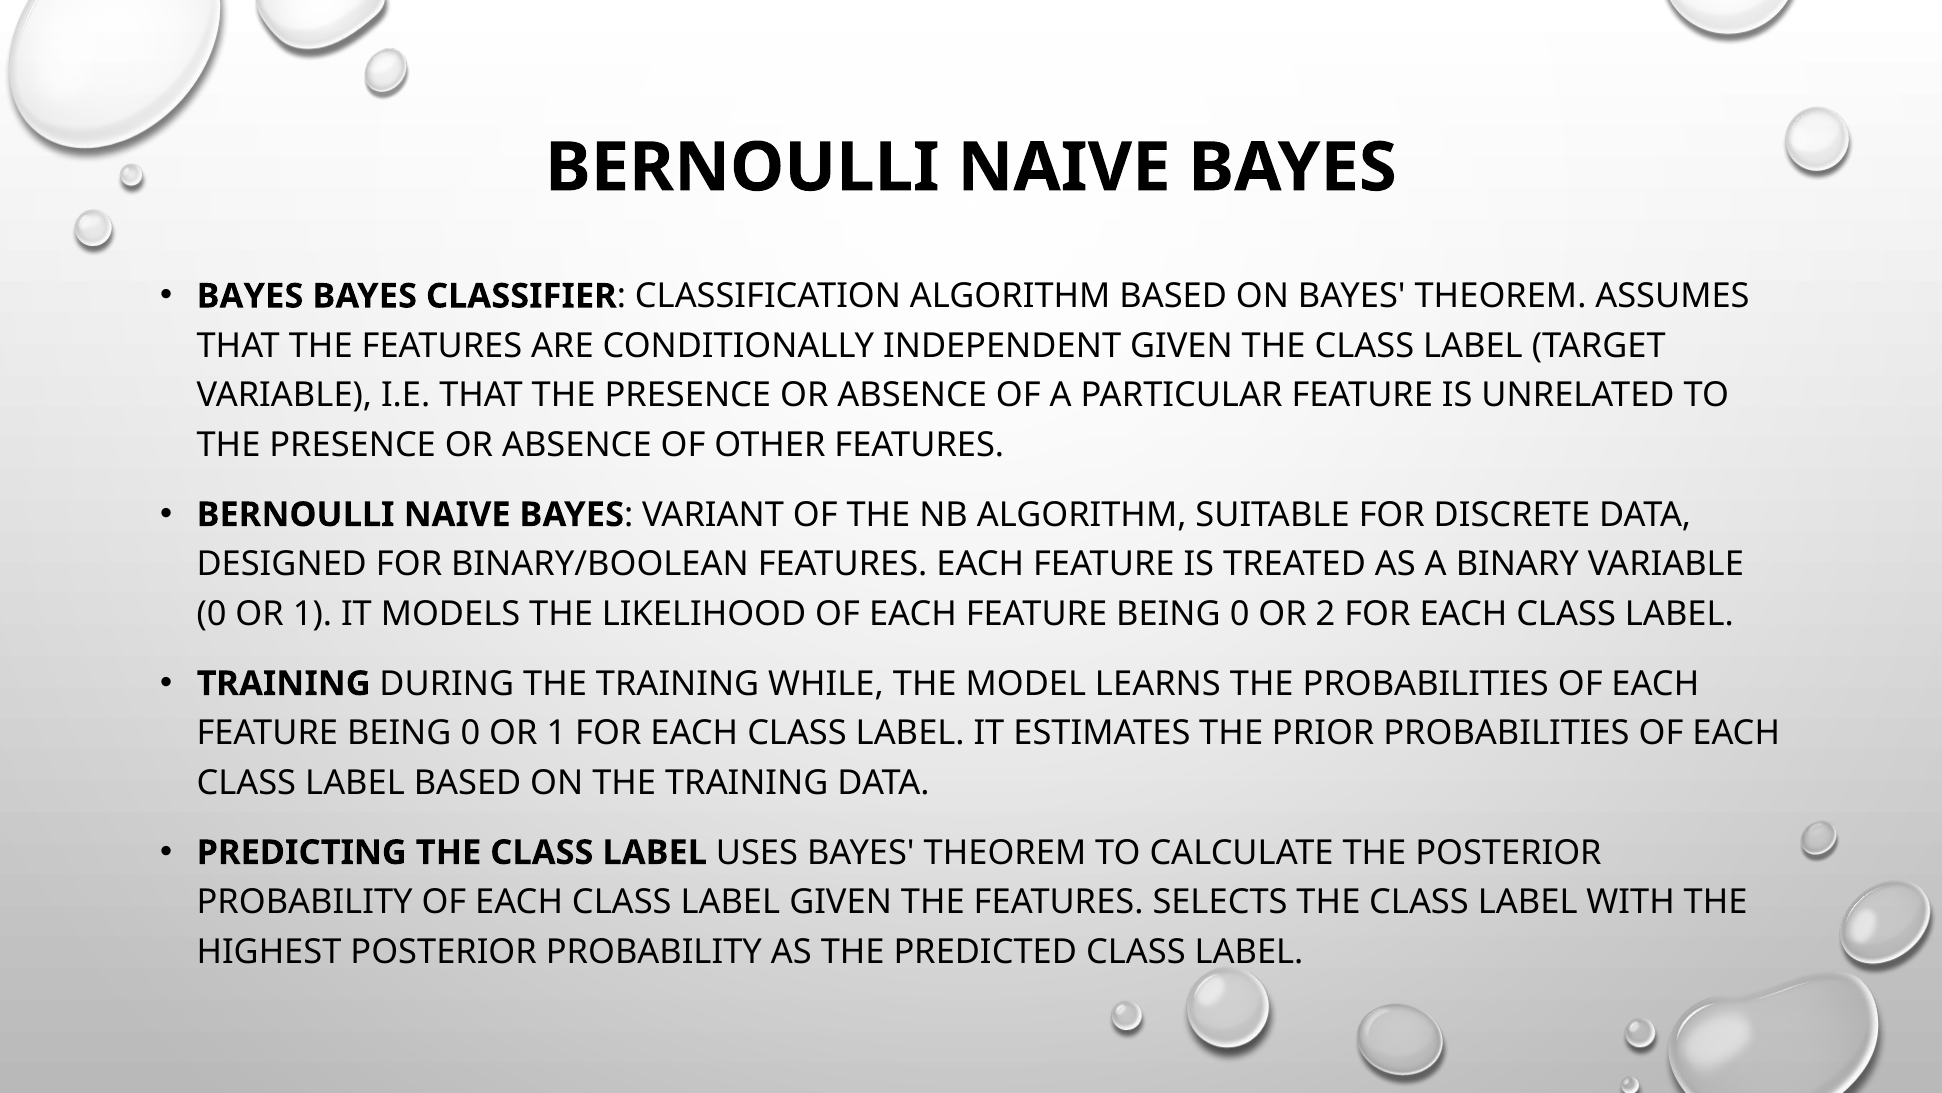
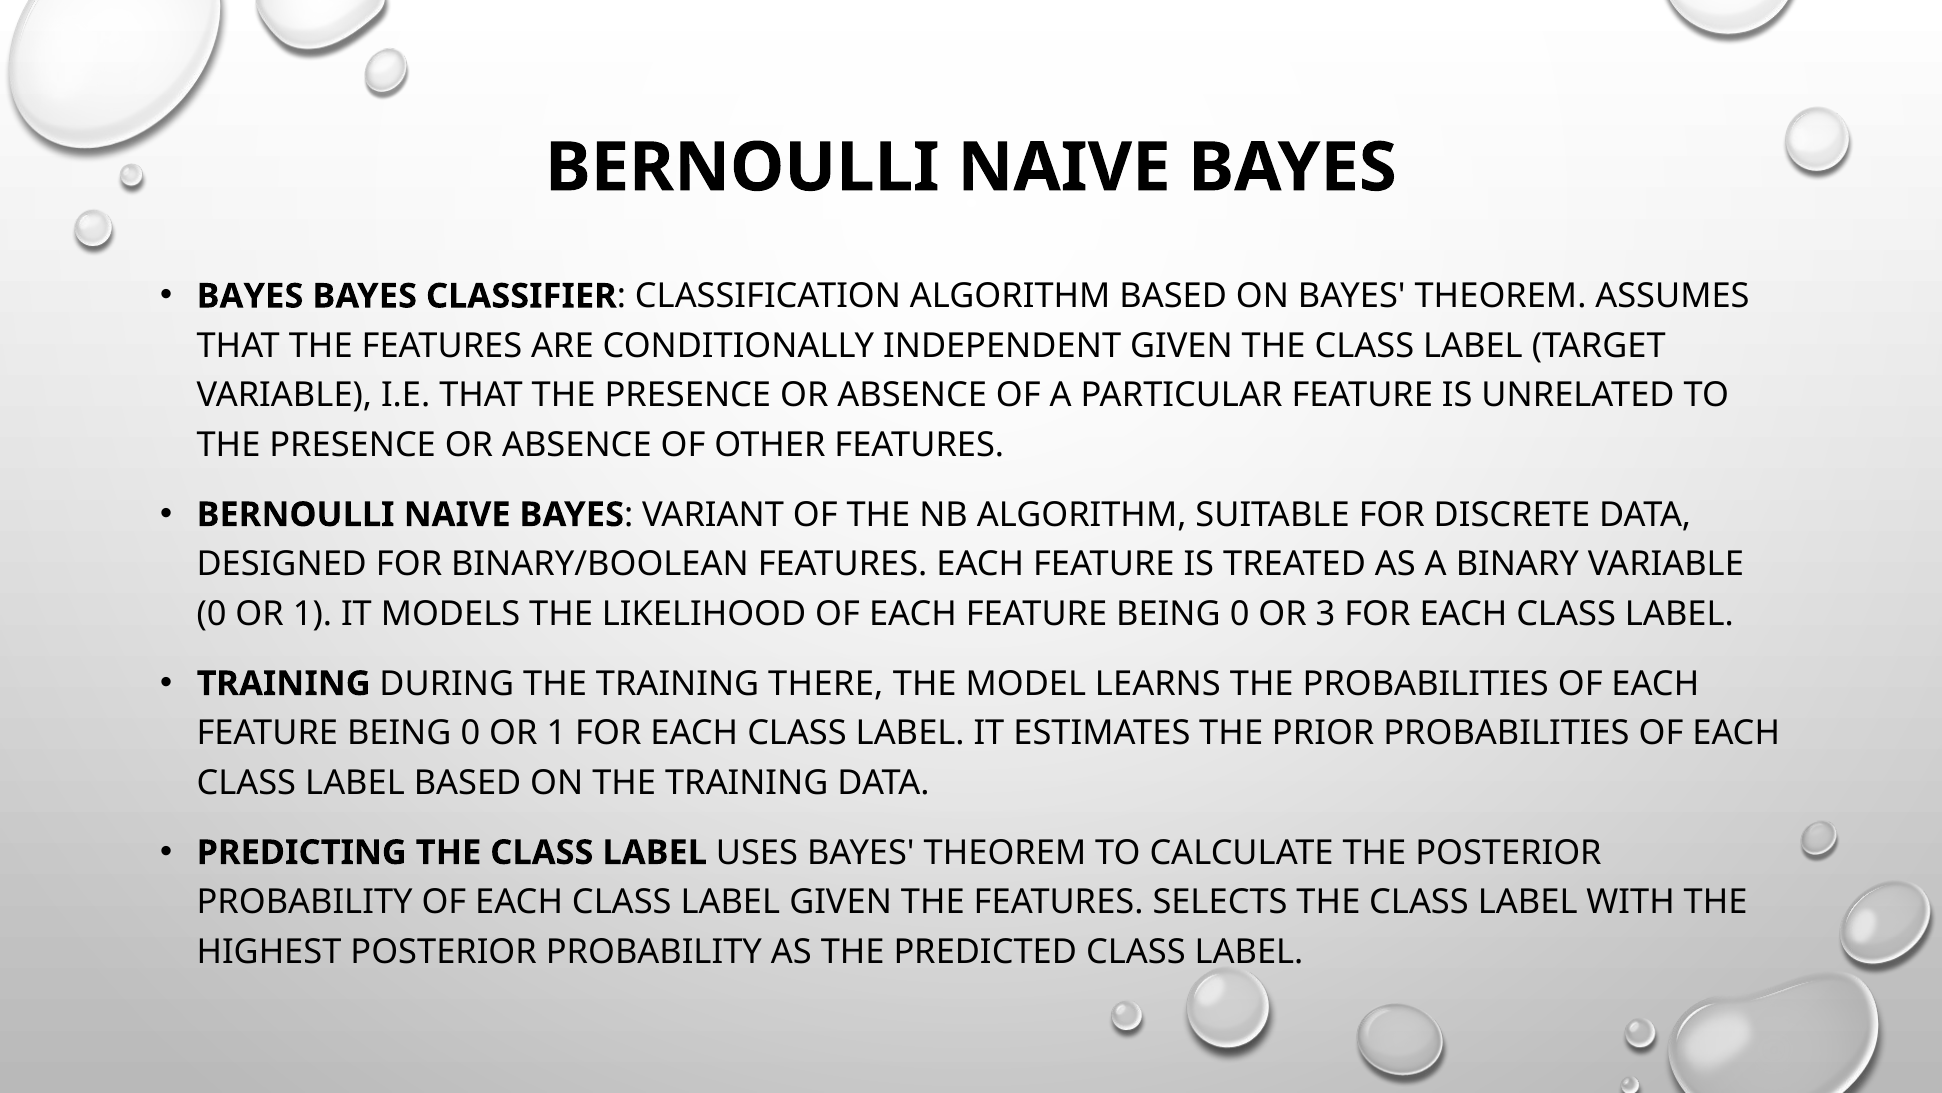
2: 2 -> 3
WHILE: WHILE -> THERE
